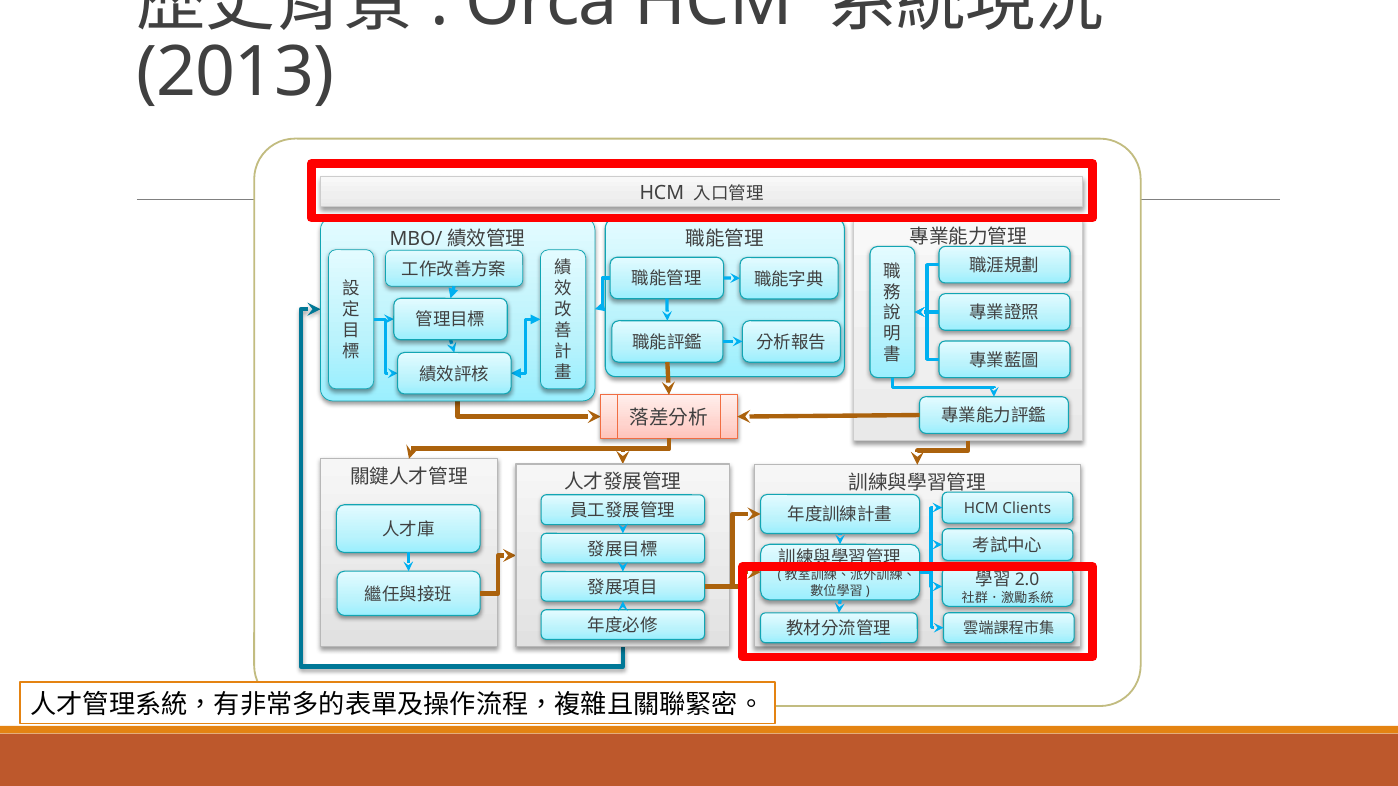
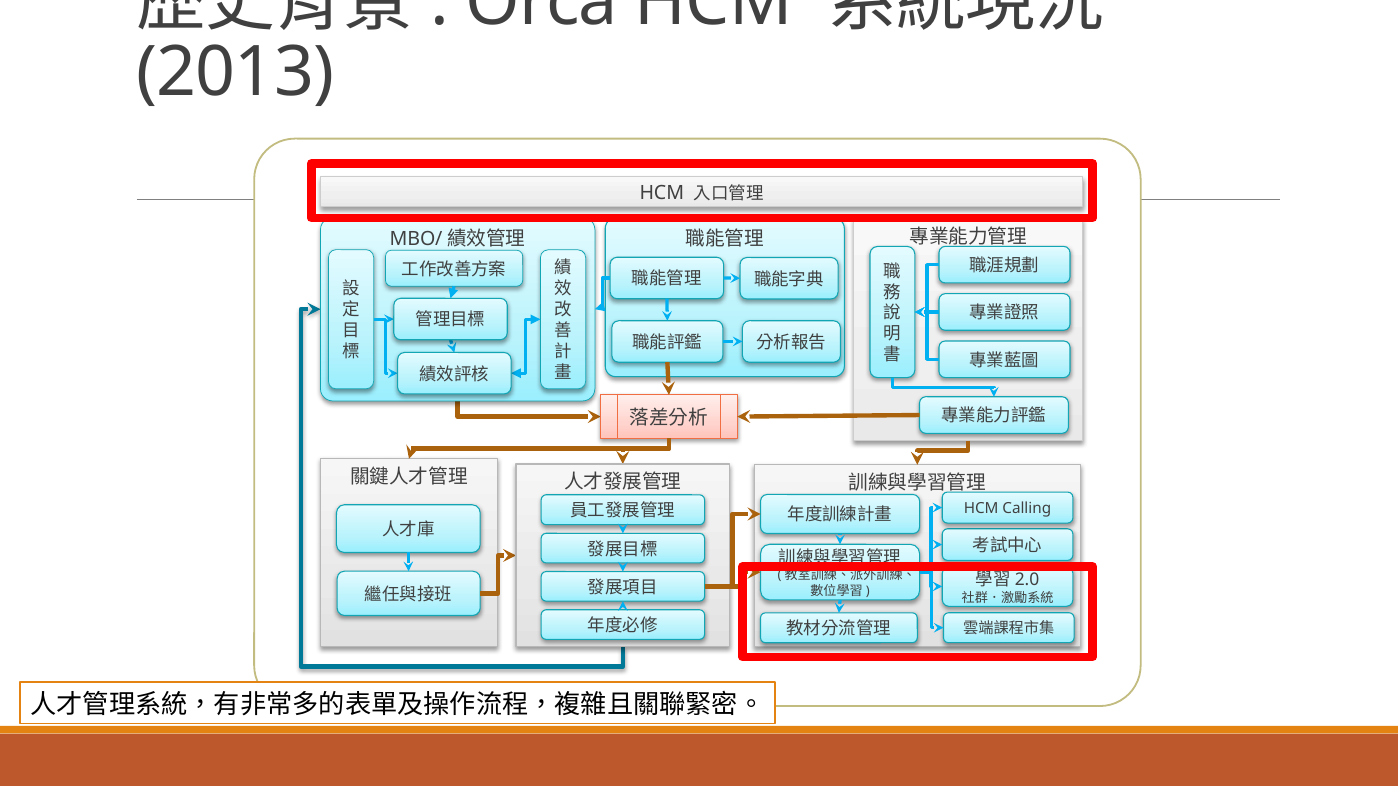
Clients: Clients -> Calling
